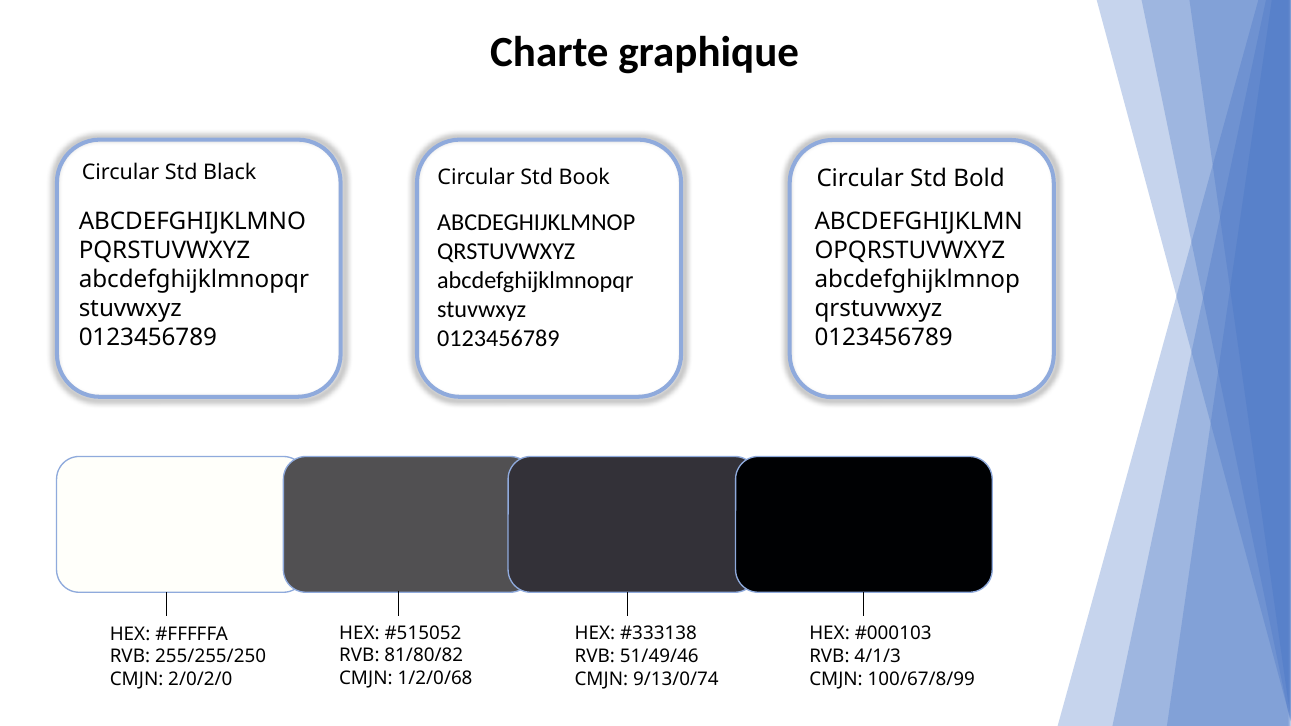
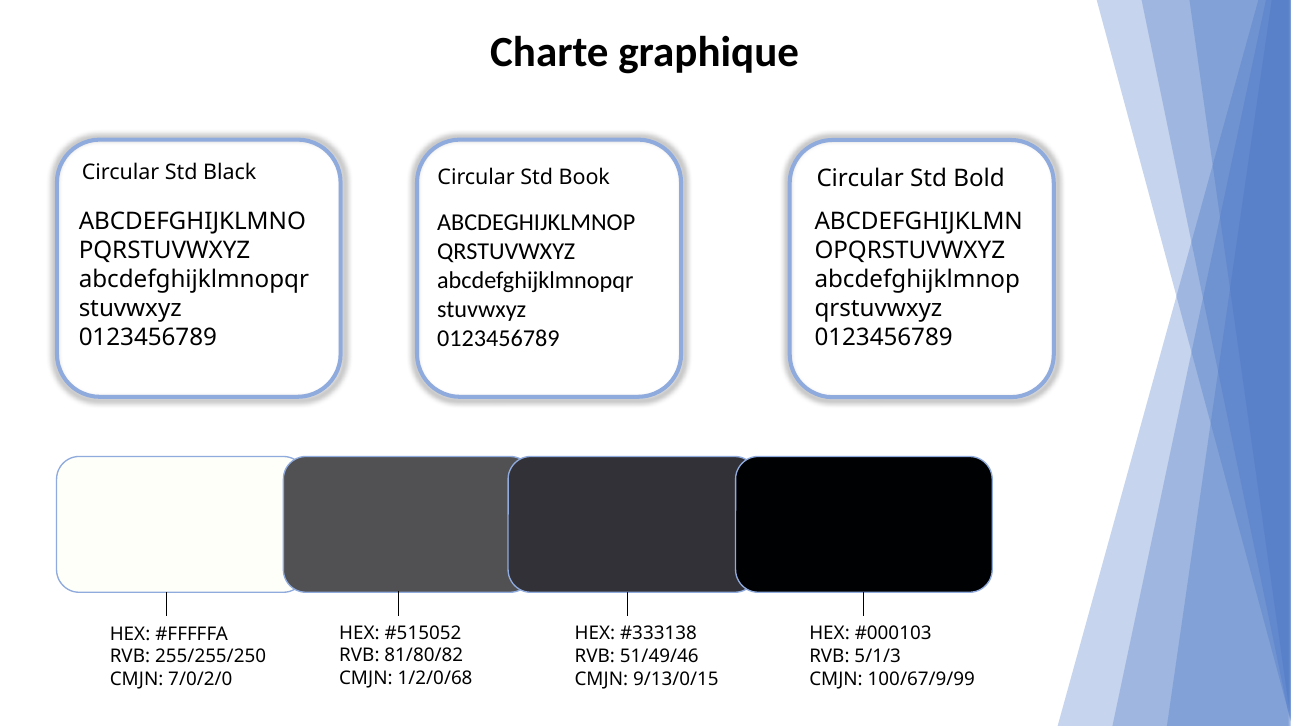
4/1/3: 4/1/3 -> 5/1/3
9/13/0/74: 9/13/0/74 -> 9/13/0/15
100/67/8/99: 100/67/8/99 -> 100/67/9/99
2/0/2/0: 2/0/2/0 -> 7/0/2/0
